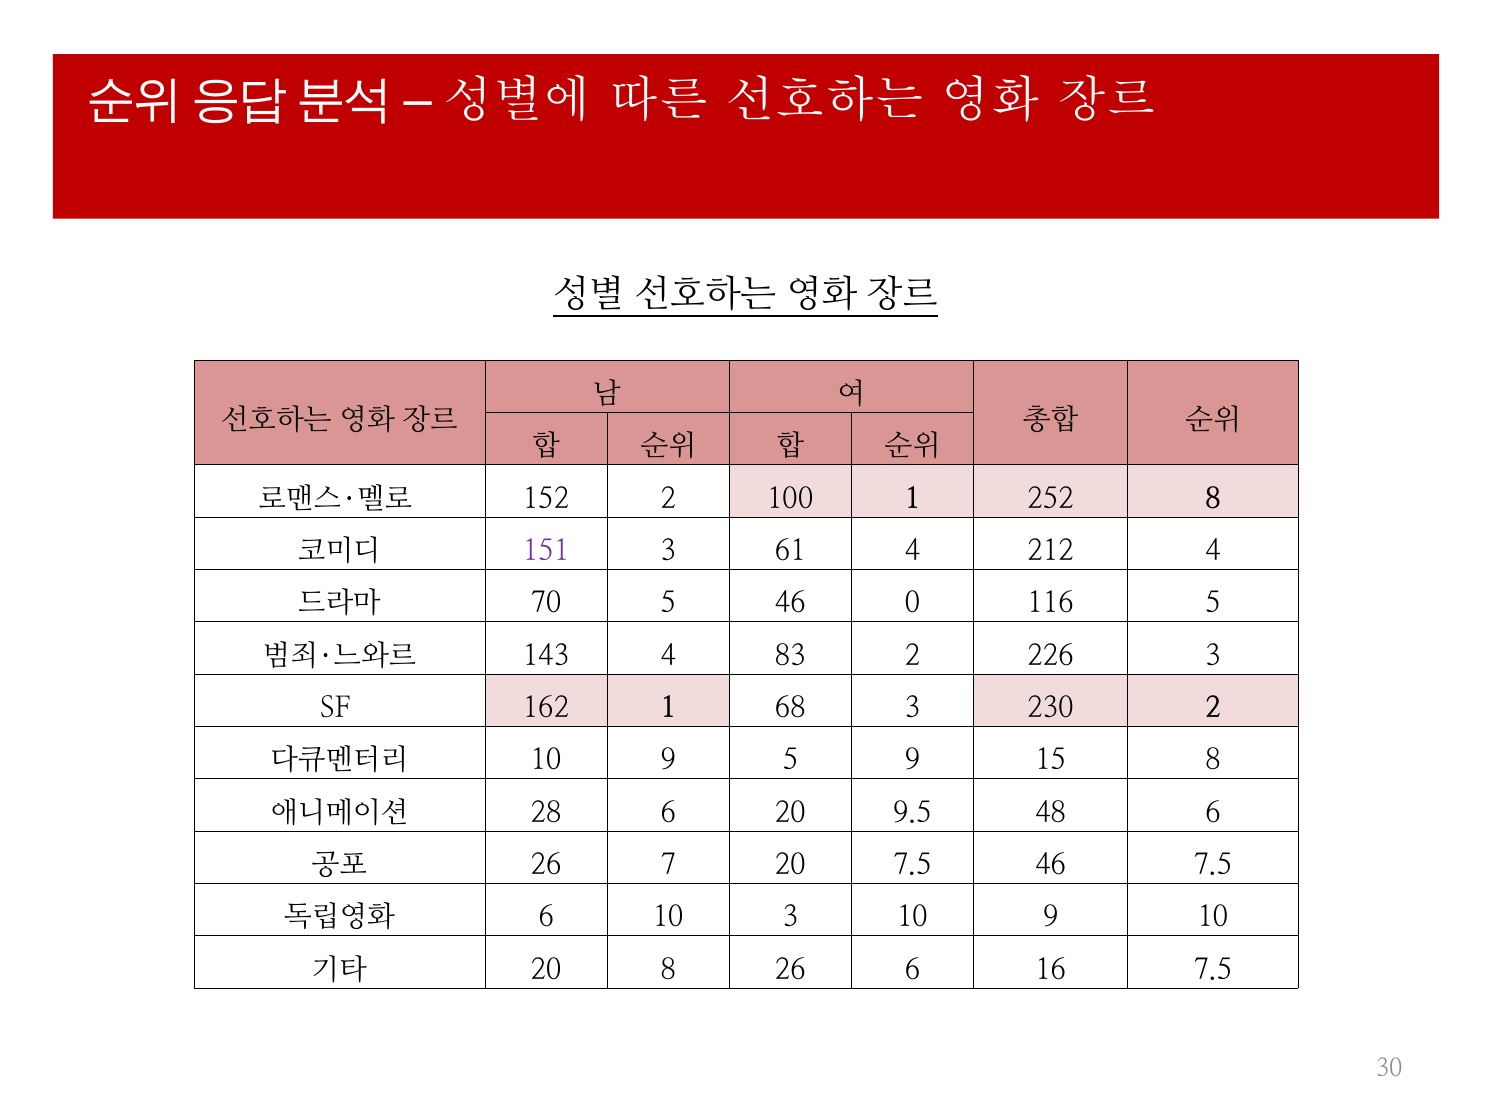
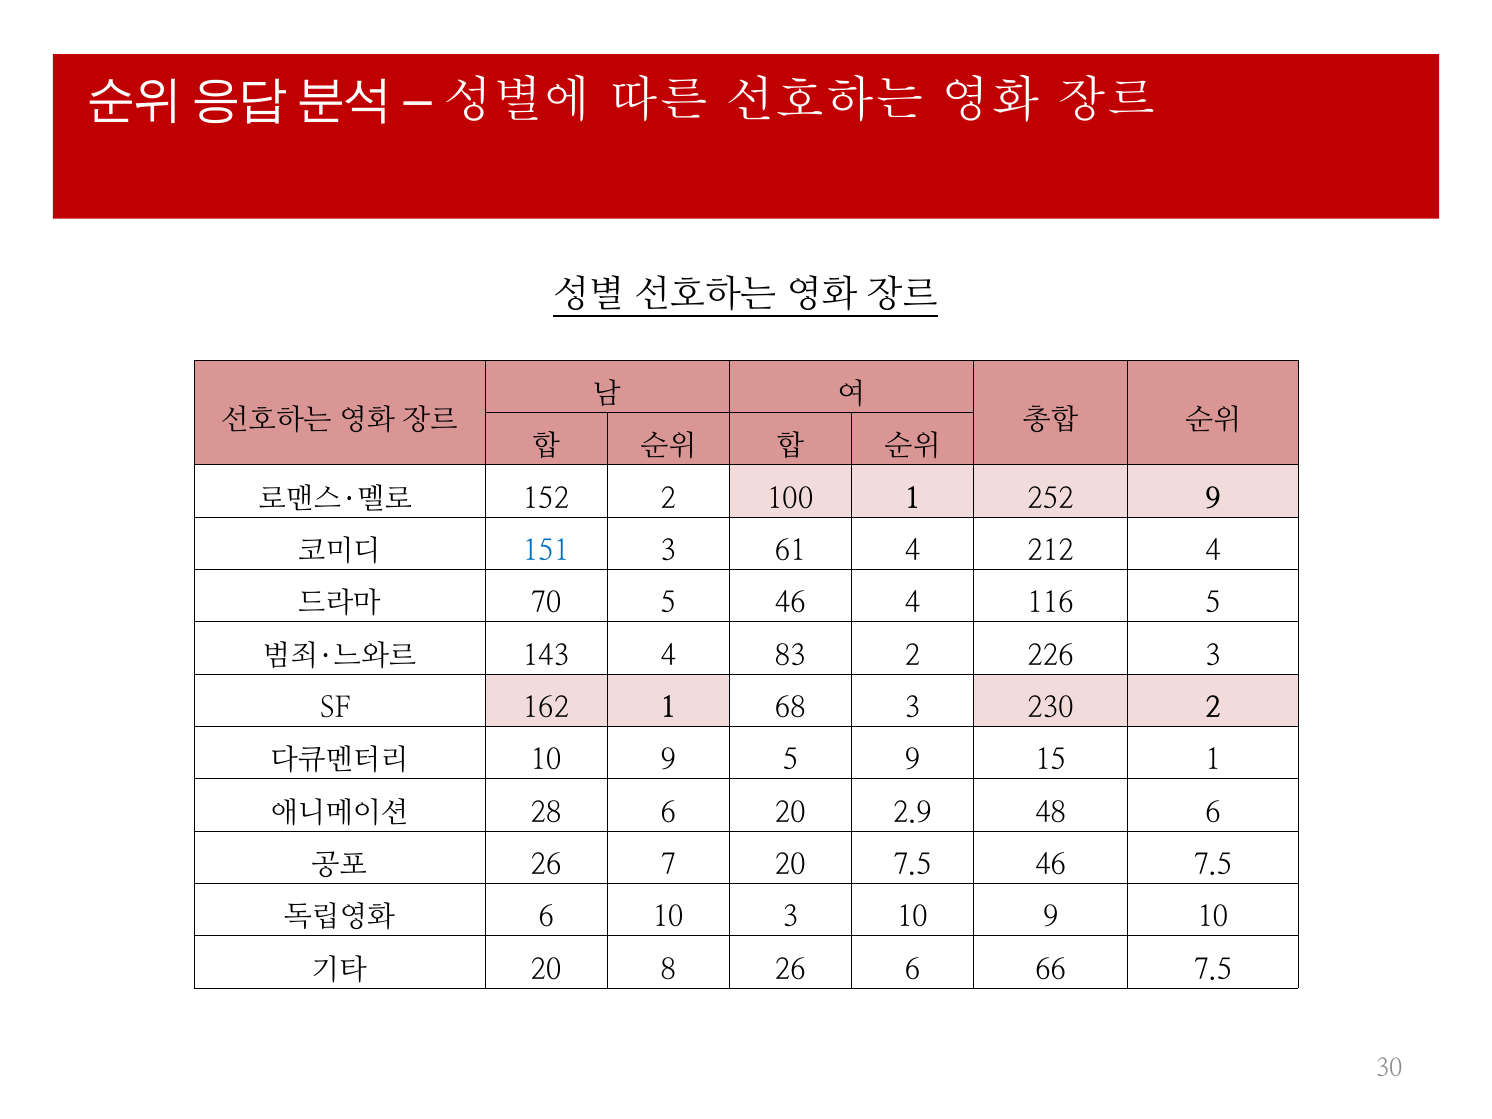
252 8: 8 -> 9
151 colour: purple -> blue
46 0: 0 -> 4
15 8: 8 -> 1
9.5: 9.5 -> 2.9
16: 16 -> 66
